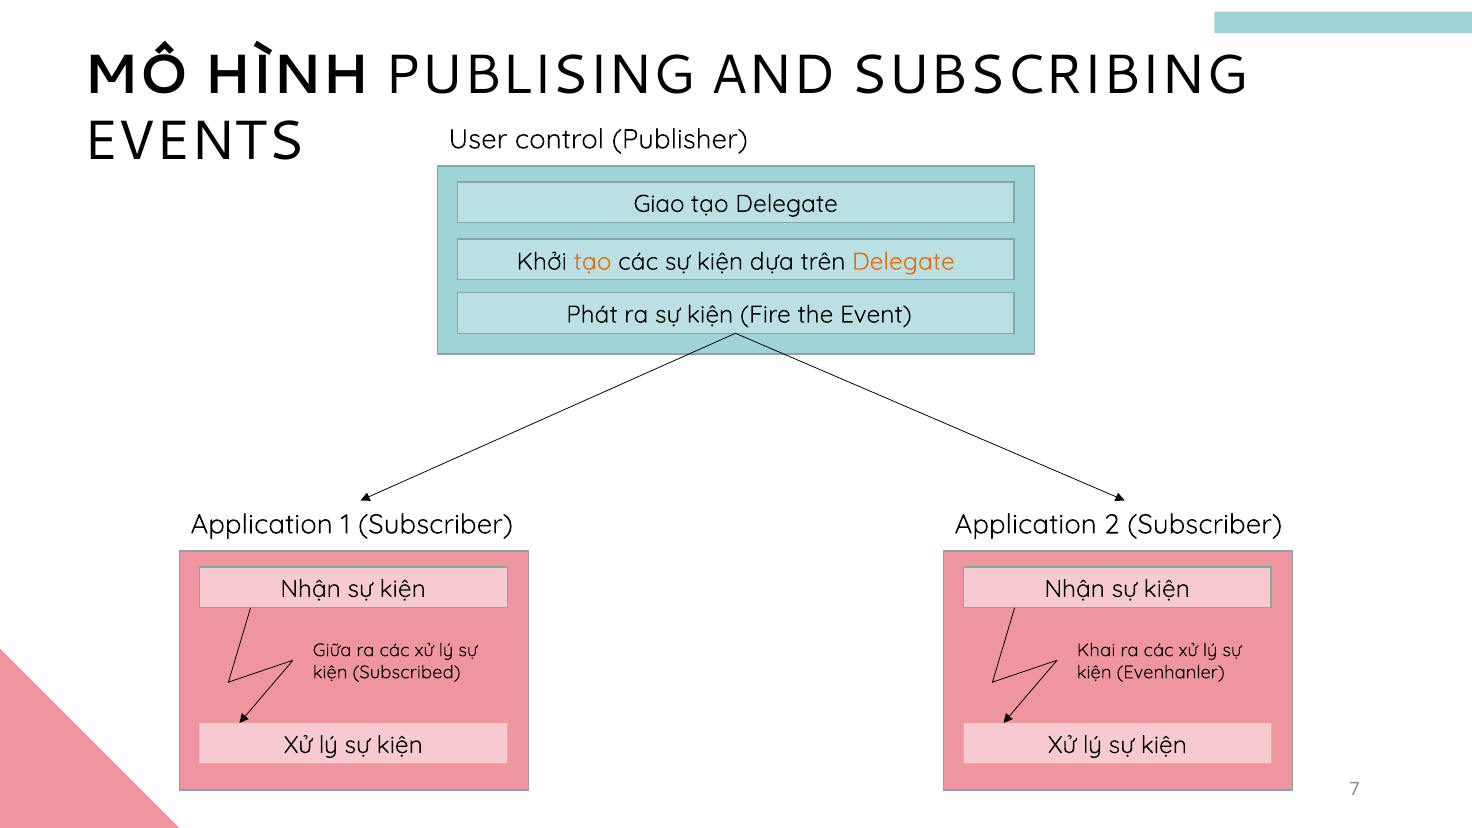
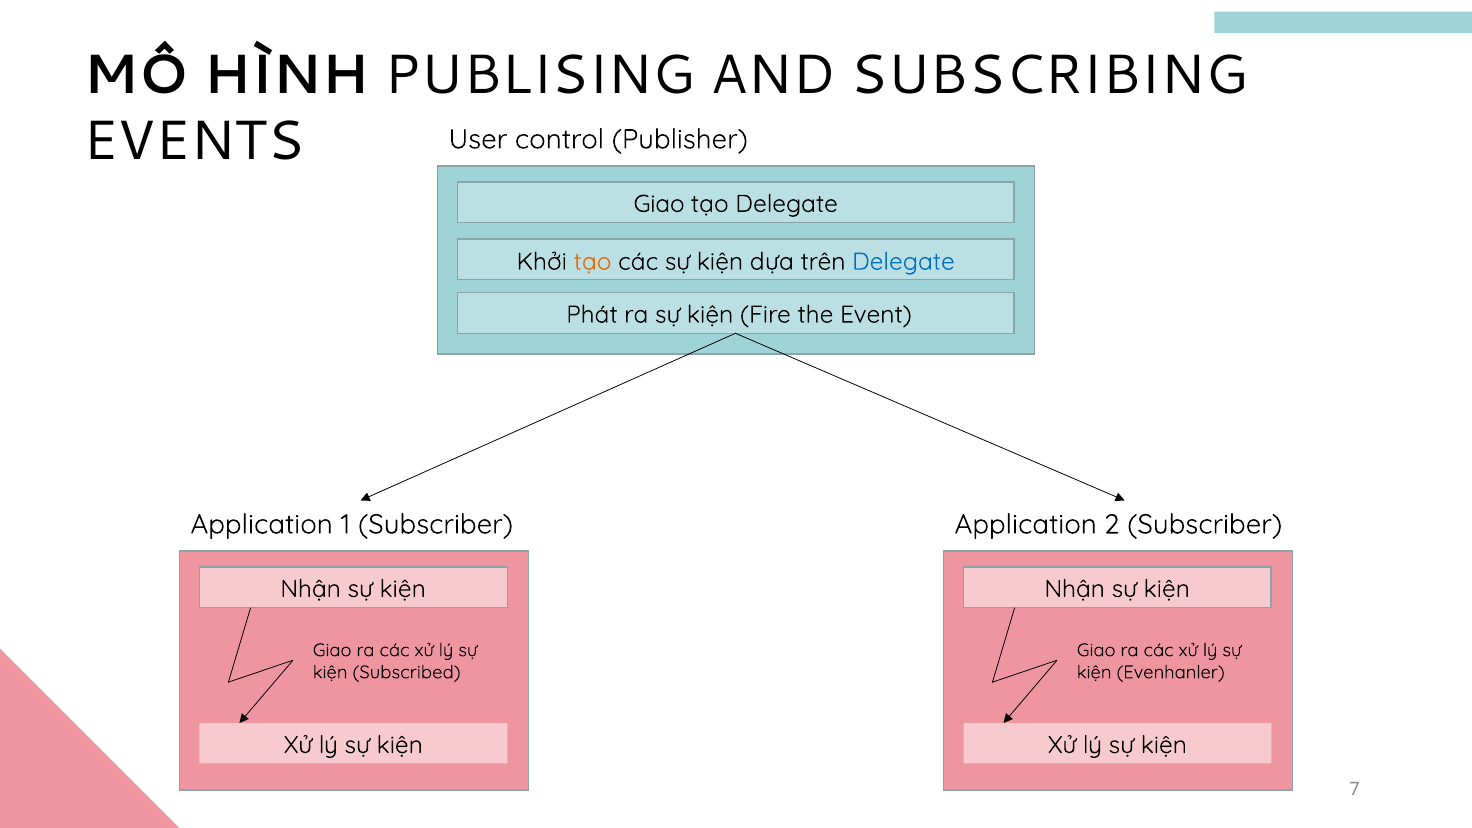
Delegate at (903, 262) colour: orange -> blue
Giữa at (332, 650): Giữa -> Giao
Khai at (1096, 650): Khai -> Giao
